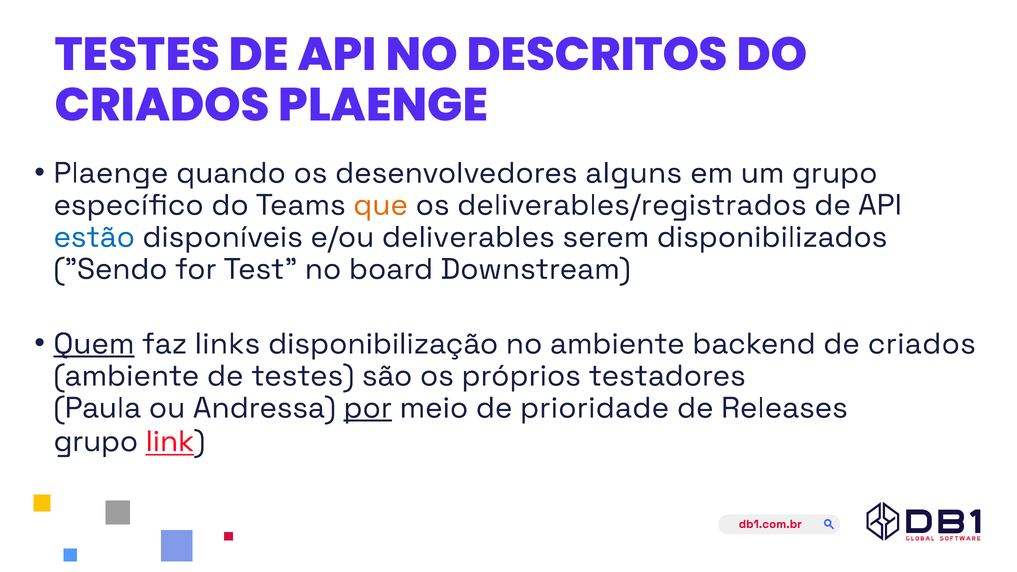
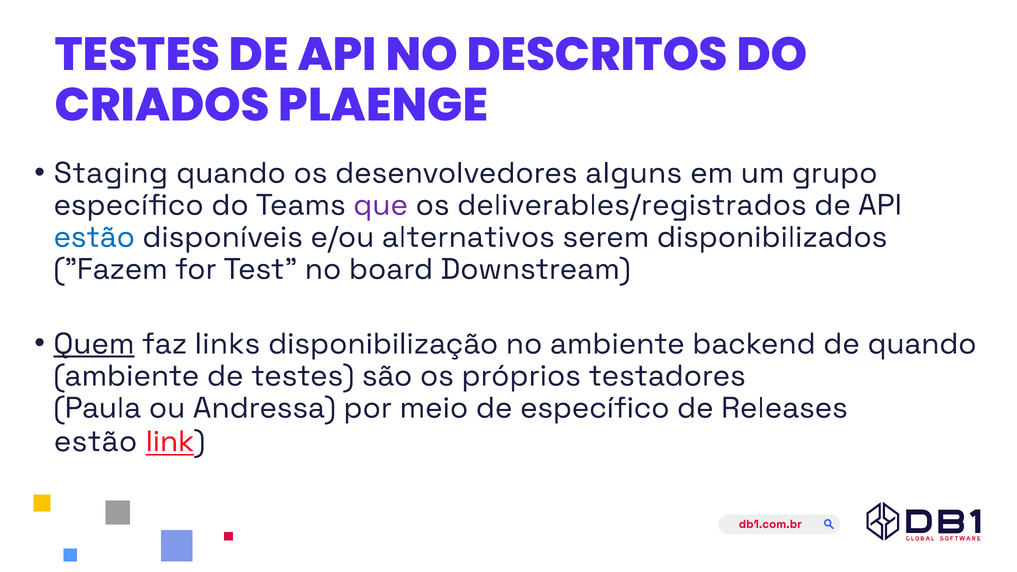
Plaenge at (111, 173): Plaenge -> Staging
que colour: orange -> purple
deliverables: deliverables -> alternativos
Sendo: Sendo -> Fazem
de criados: criados -> quando
por underline: present -> none
de prioridade: prioridade -> específico
grupo at (96, 441): grupo -> estão
